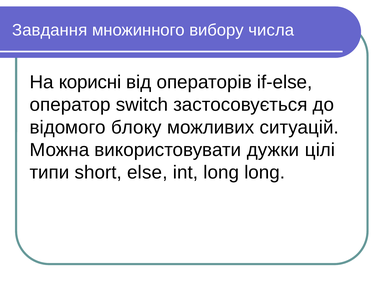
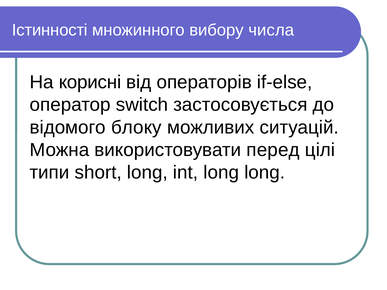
Завдання: Завдання -> Істинності
дужки: дужки -> перед
short else: else -> long
